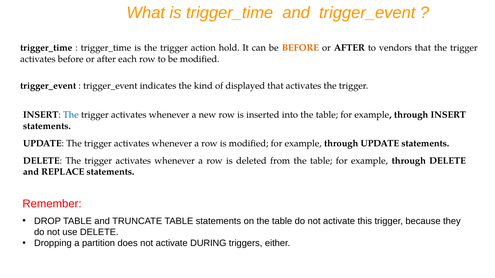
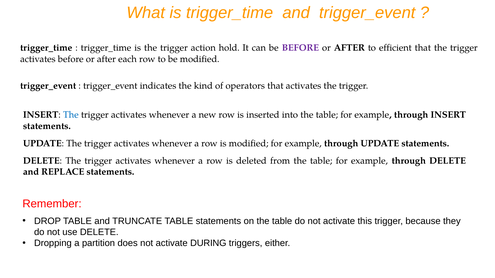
BEFORE at (300, 48) colour: orange -> purple
vendors: vendors -> efficient
displayed: displayed -> operators
